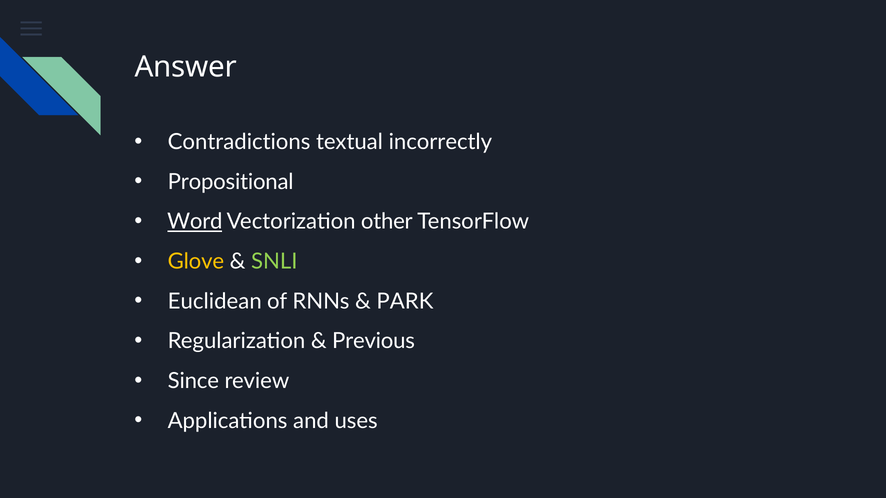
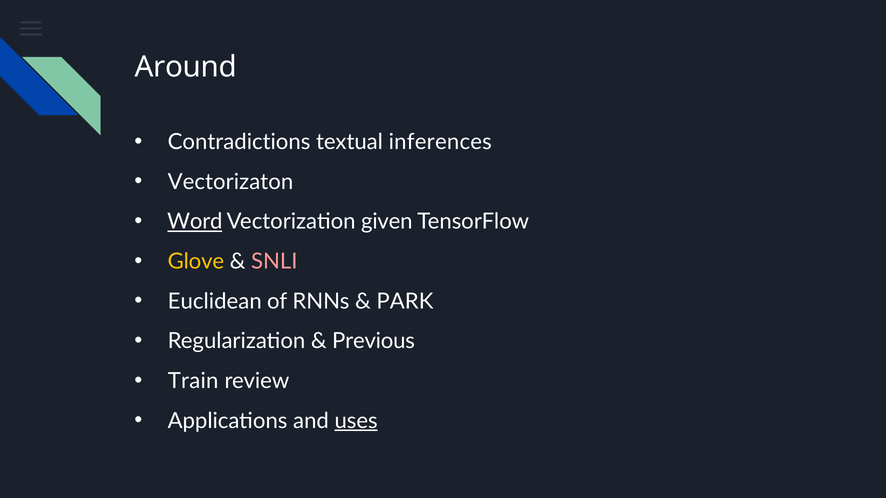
Answer: Answer -> Around
incorrectly: incorrectly -> inferences
Propositional: Propositional -> Vectorizaton
other: other -> given
SNLI colour: light green -> pink
Since: Since -> Train
uses underline: none -> present
